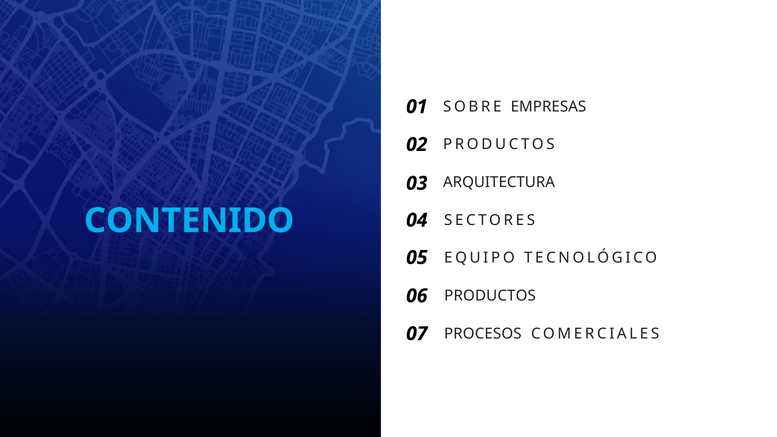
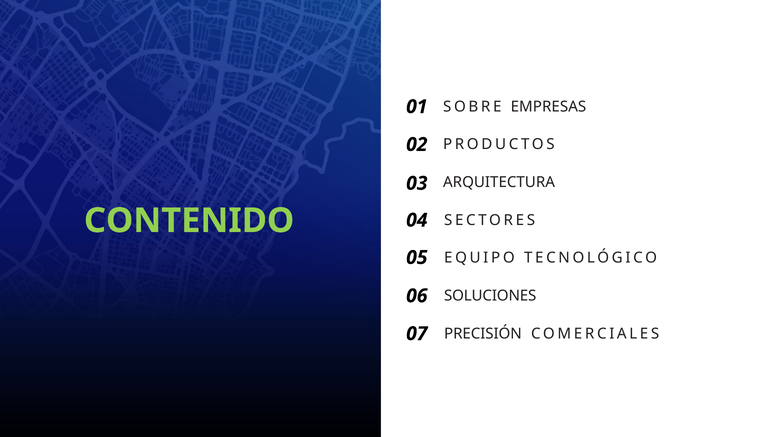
CONTENIDO colour: light blue -> light green
PRODUCTOS at (490, 296): PRODUCTOS -> SOLUCIONES
PROCESOS: PROCESOS -> PRECISIÓN
